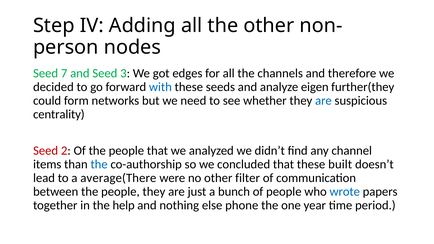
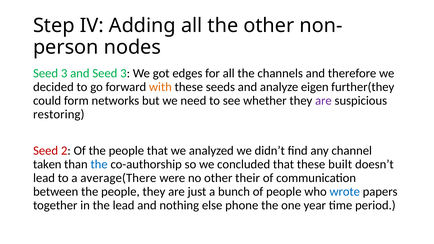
7 at (64, 73): 7 -> 3
with colour: blue -> orange
are at (323, 101) colour: blue -> purple
centrality: centrality -> restoring
items: items -> taken
filter: filter -> their
the help: help -> lead
